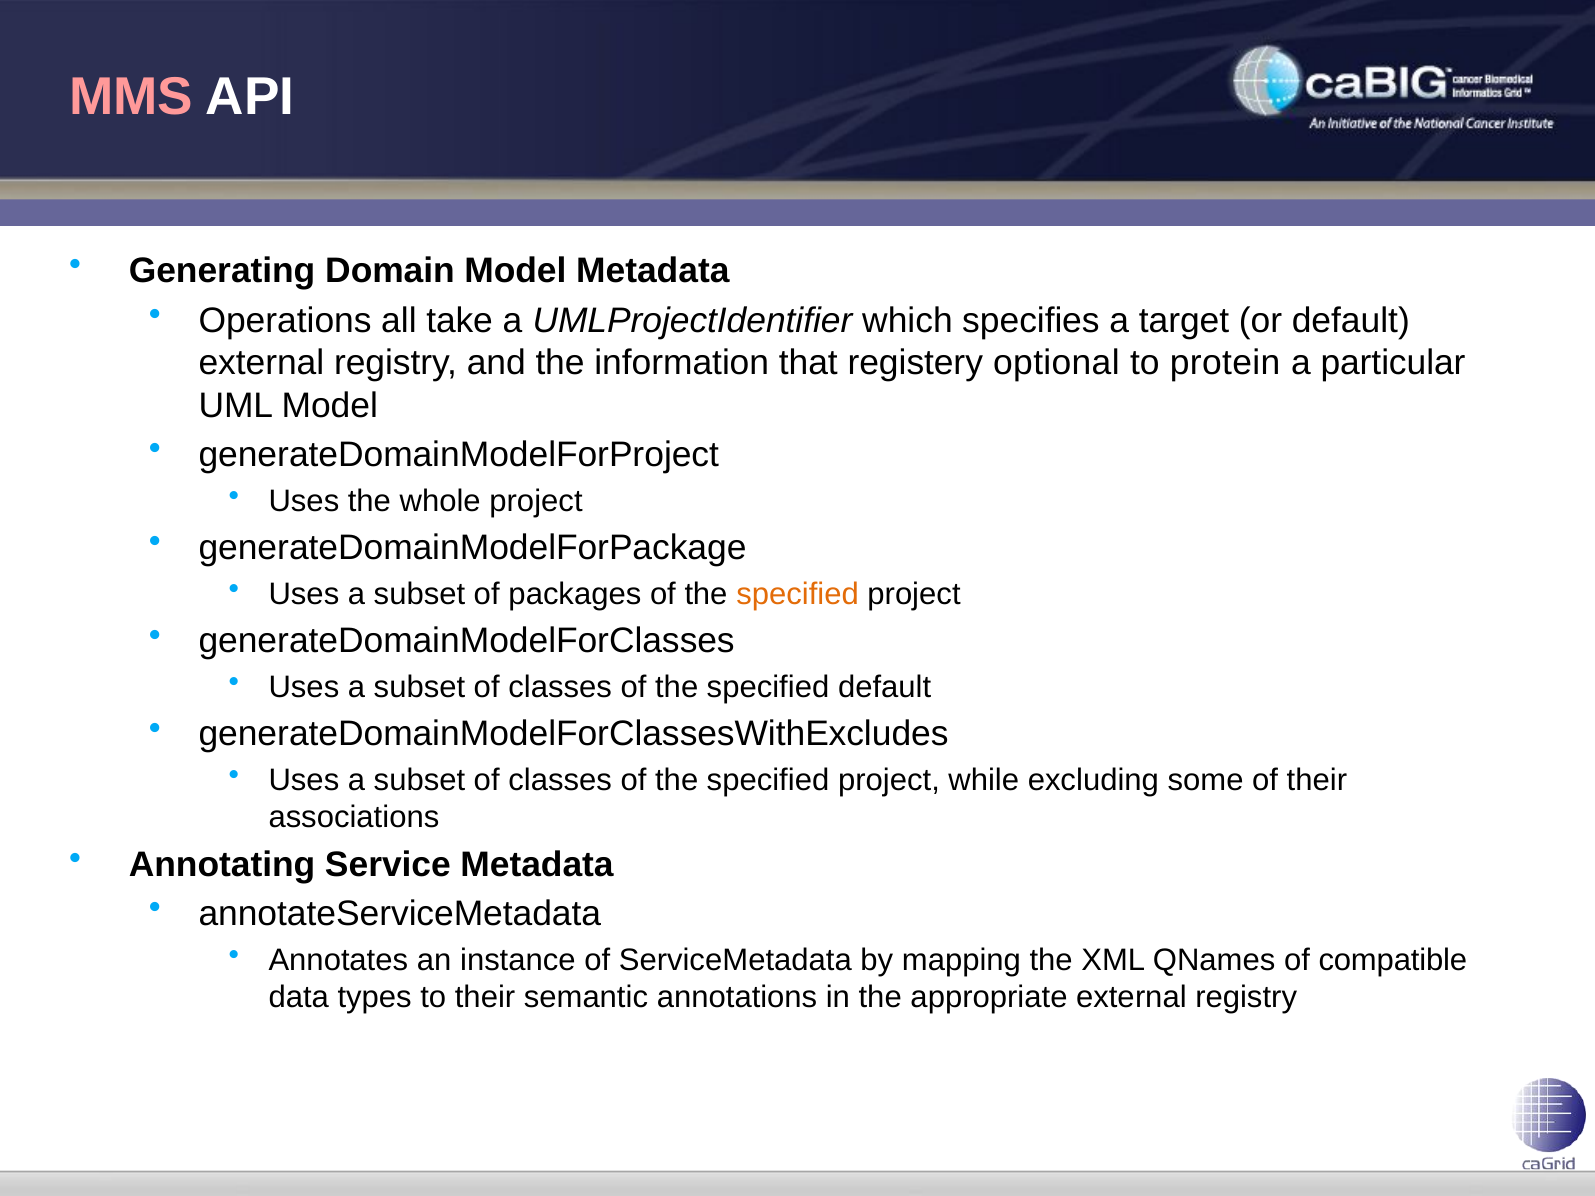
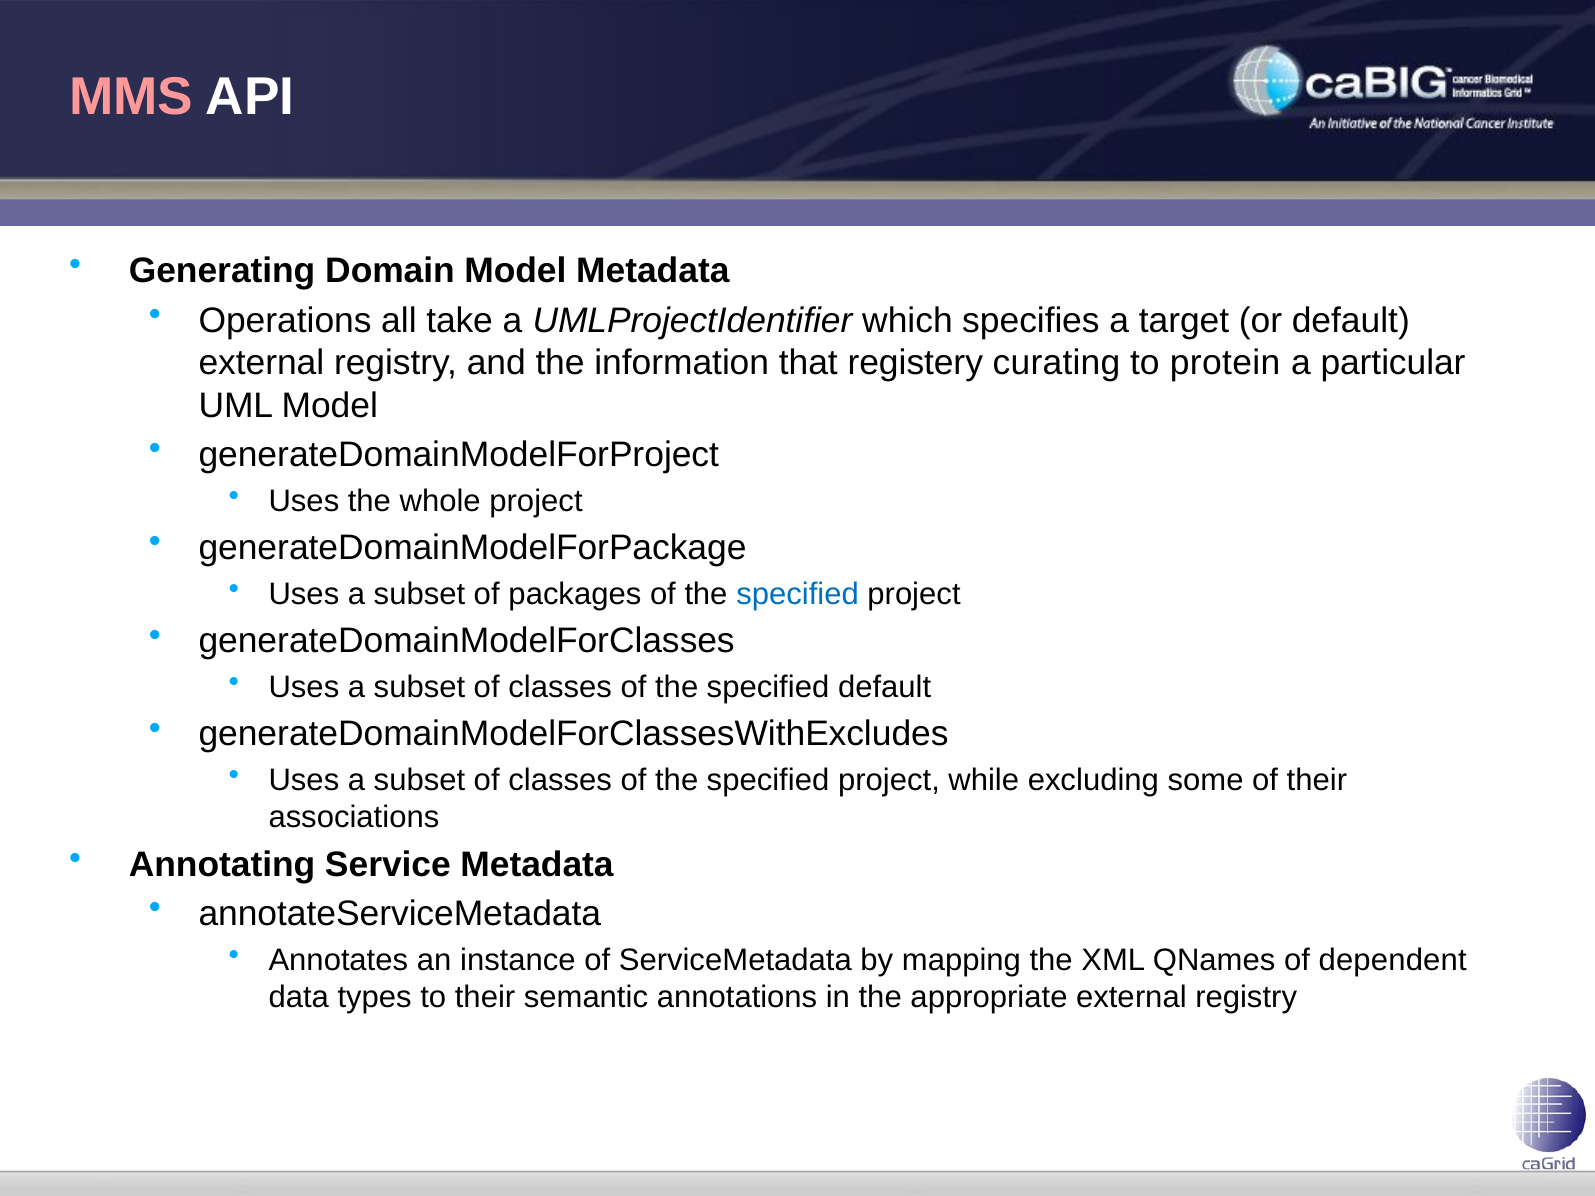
optional: optional -> curating
specified at (798, 594) colour: orange -> blue
compatible: compatible -> dependent
